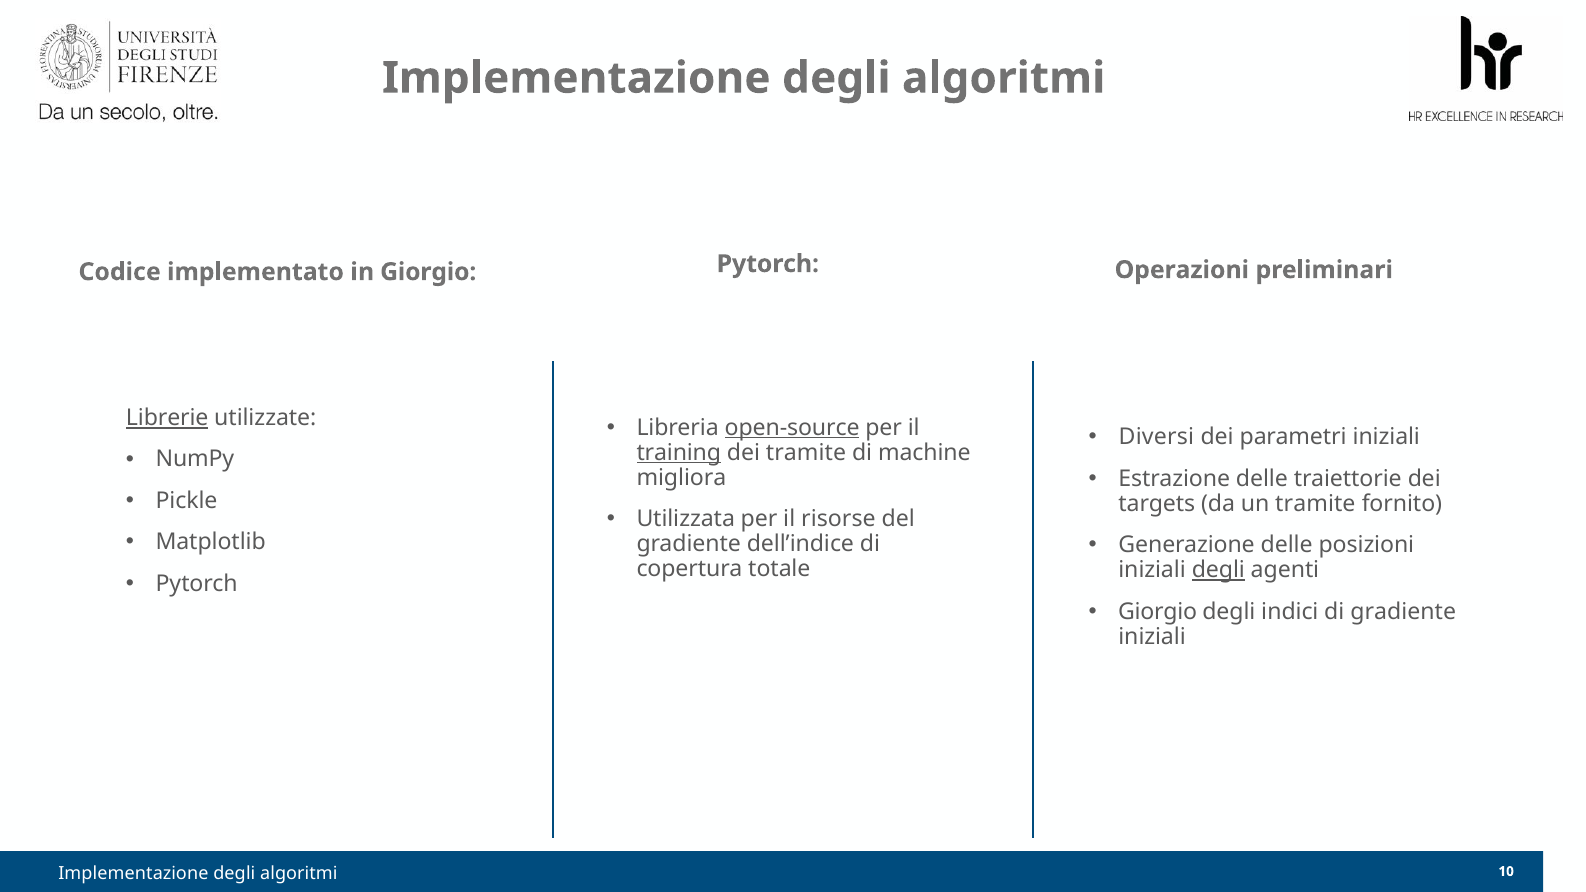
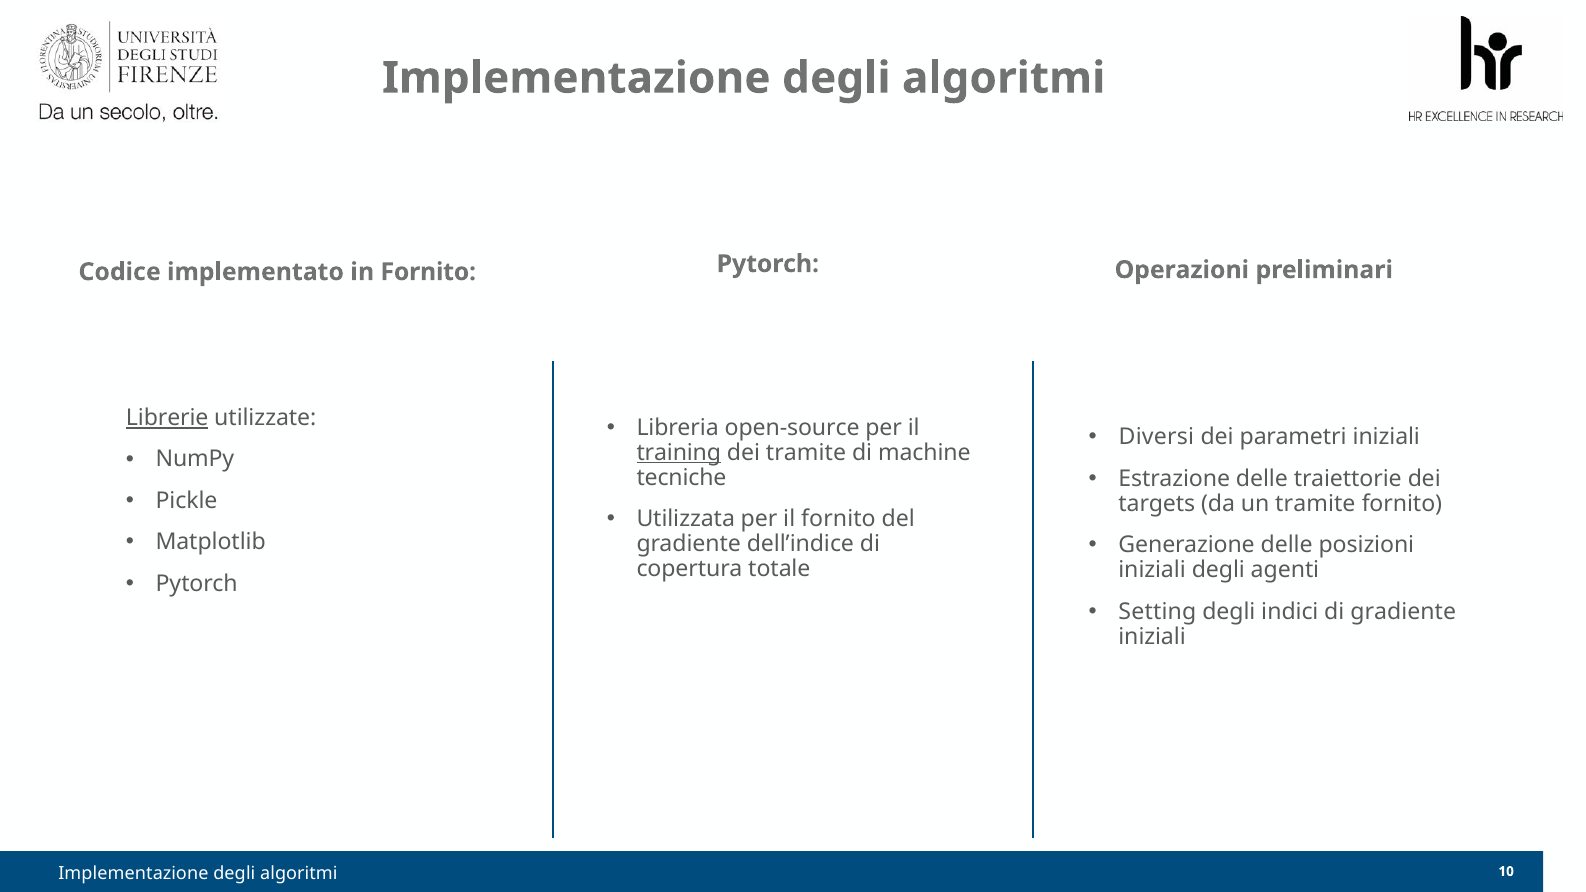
in Giorgio: Giorgio -> Fornito
open-source underline: present -> none
migliora: migliora -> tecniche
il risorse: risorse -> fornito
degli at (1218, 570) underline: present -> none
Giorgio at (1158, 612): Giorgio -> Setting
